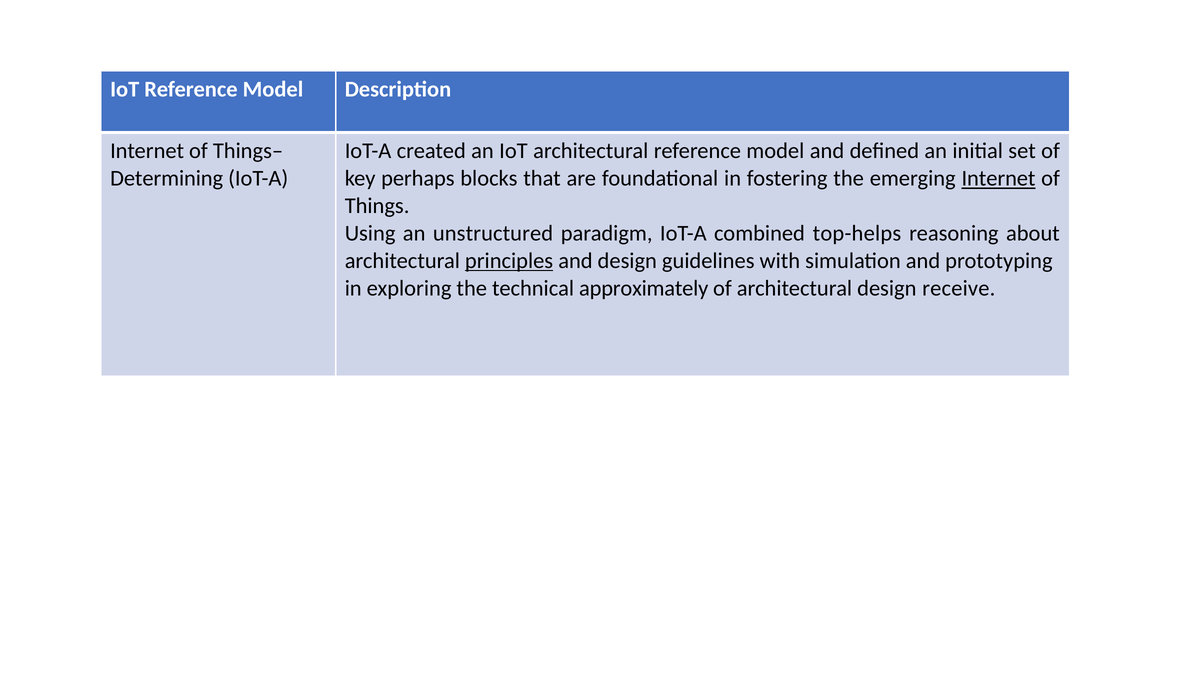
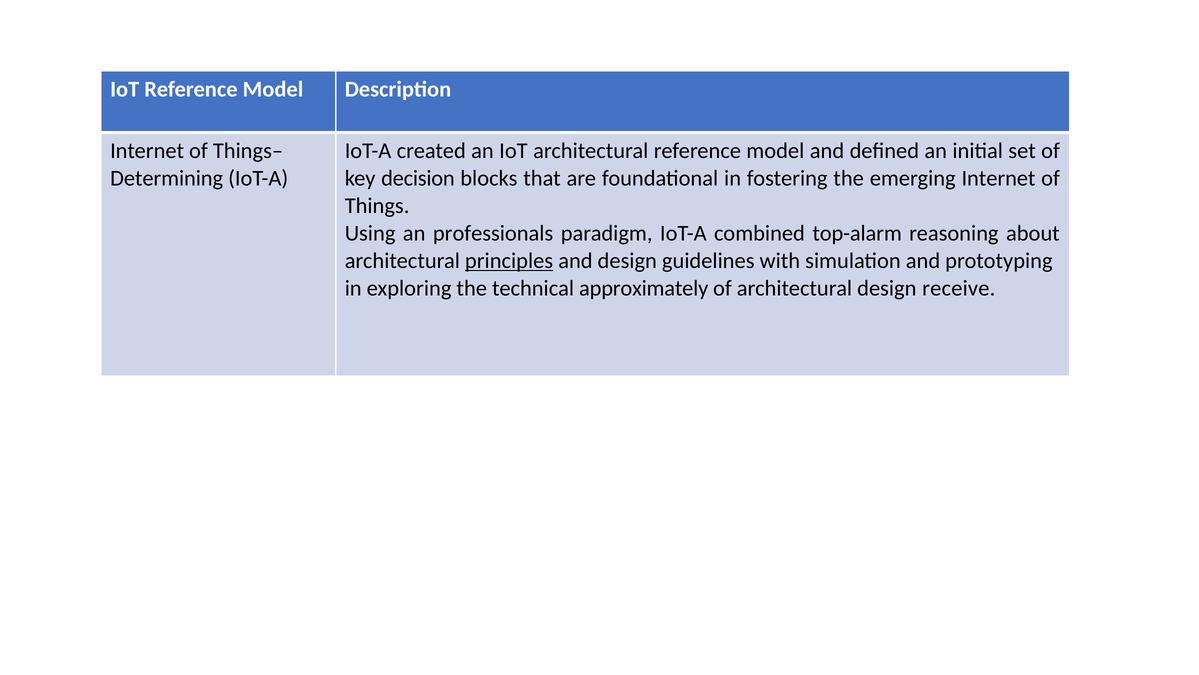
perhaps: perhaps -> decision
Internet at (999, 178) underline: present -> none
unstructured: unstructured -> professionals
top-helps: top-helps -> top-alarm
